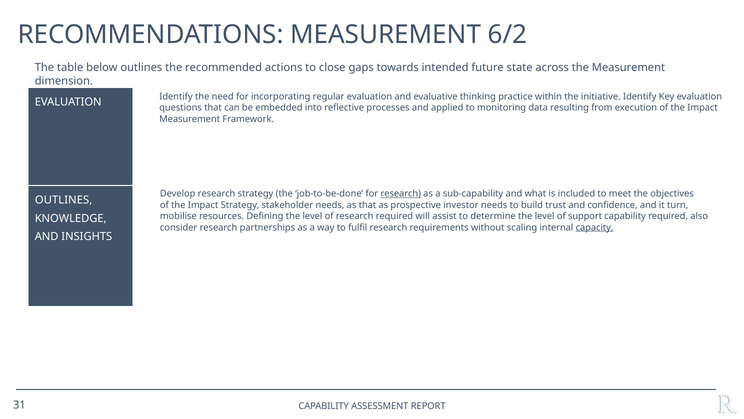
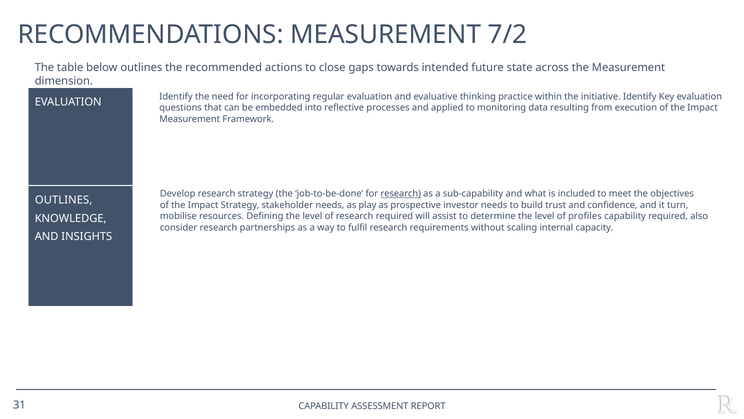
6/2: 6/2 -> 7/2
as that: that -> play
support: support -> profiles
capacity underline: present -> none
